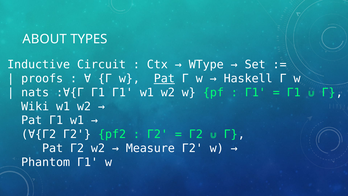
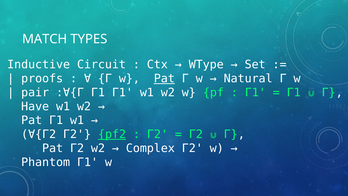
ABOUT: ABOUT -> MATCH
Haskell: Haskell -> Natural
nats: nats -> pair
Wiki: Wiki -> Have
pf2 underline: none -> present
Measure: Measure -> Complex
